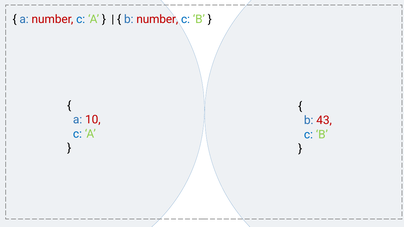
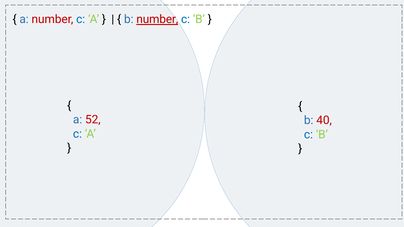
number at (157, 19) underline: none -> present
10: 10 -> 52
43: 43 -> 40
